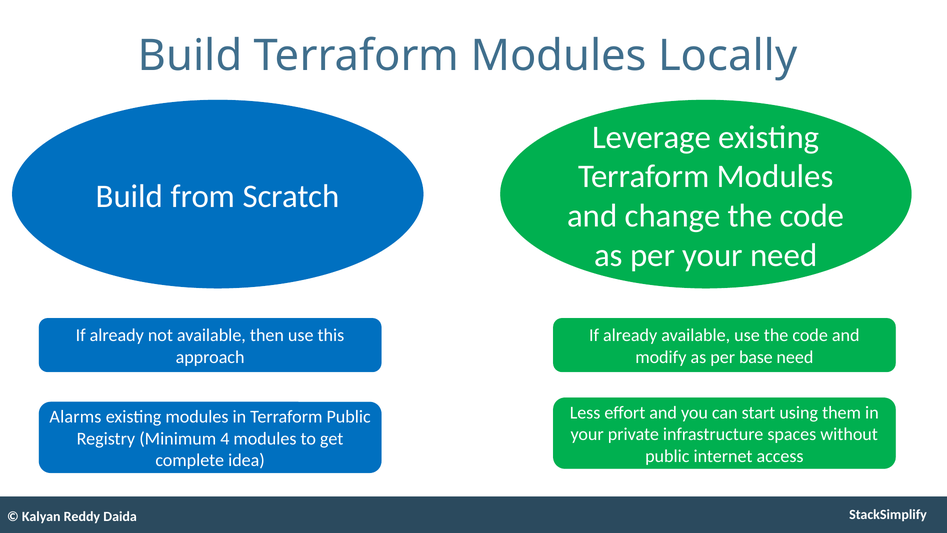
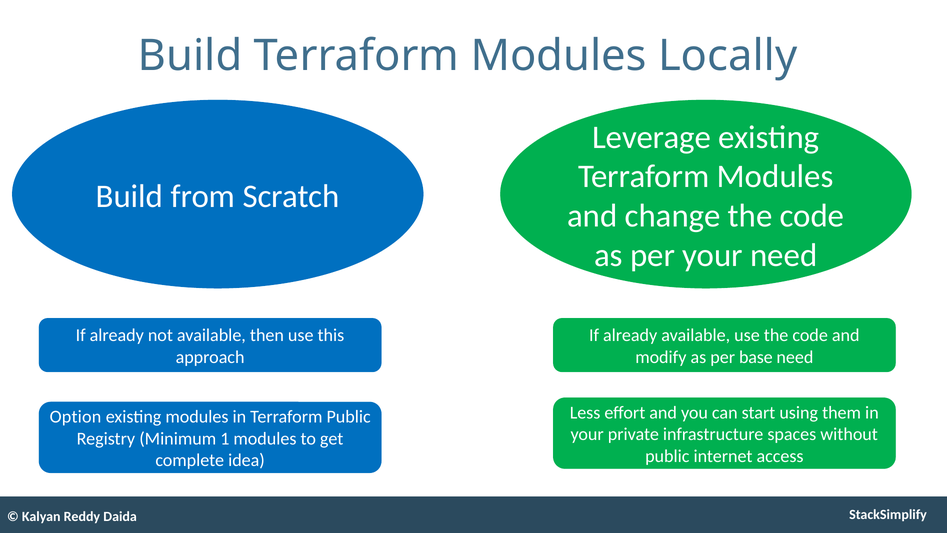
Alarms: Alarms -> Option
4: 4 -> 1
